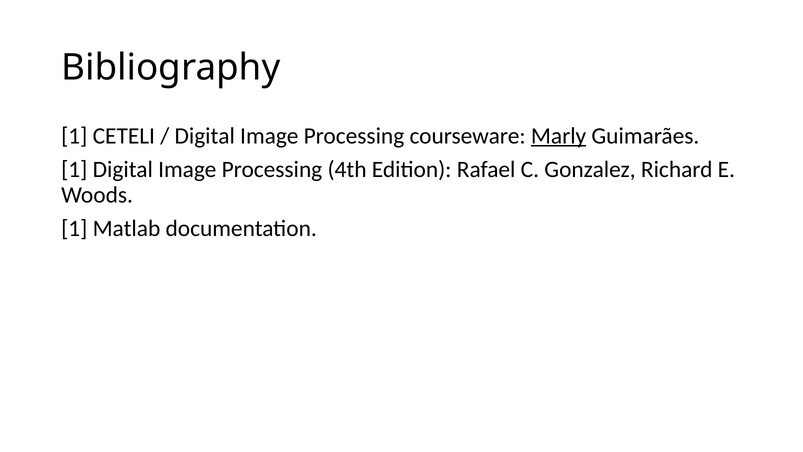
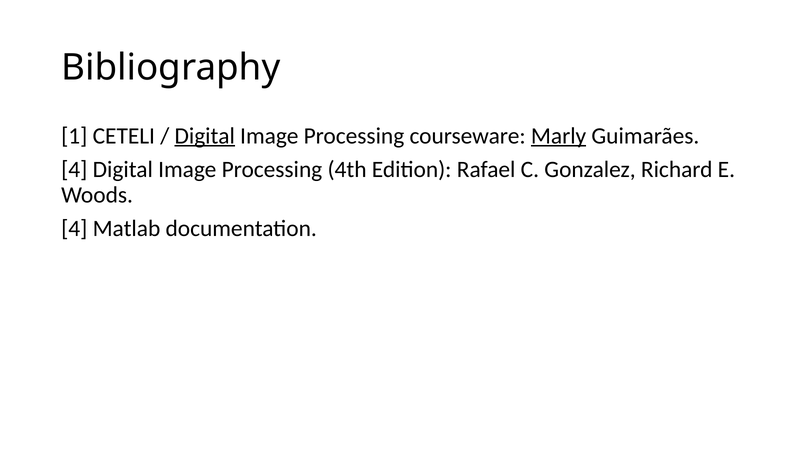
Digital at (205, 136) underline: none -> present
1 at (74, 169): 1 -> 4
1 at (74, 228): 1 -> 4
